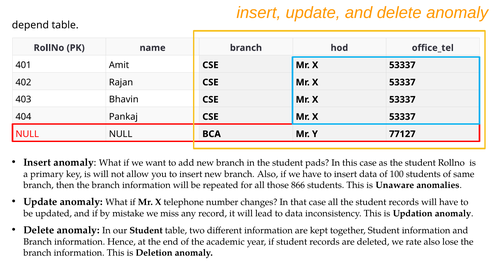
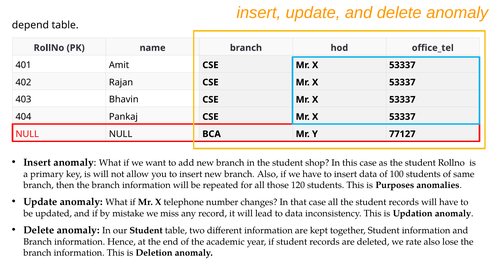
pads: pads -> shop
866: 866 -> 120
Unaware: Unaware -> Purposes
